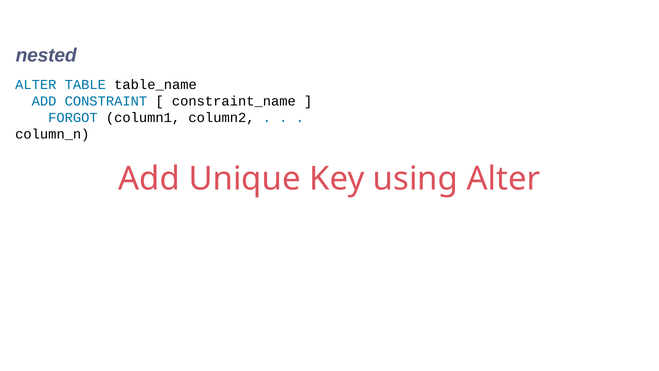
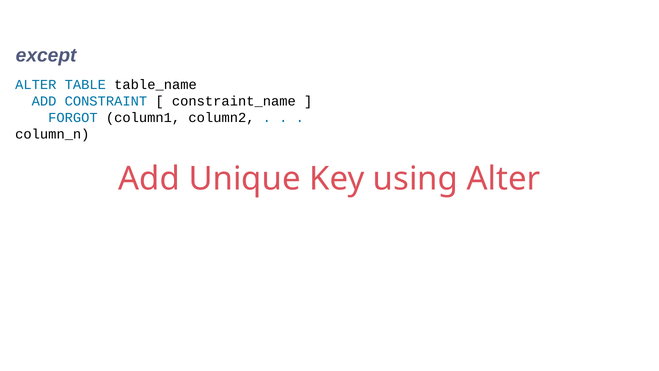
nested: nested -> except
